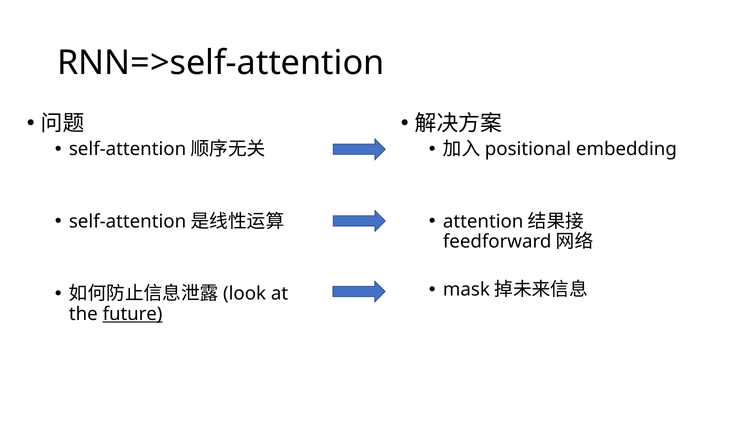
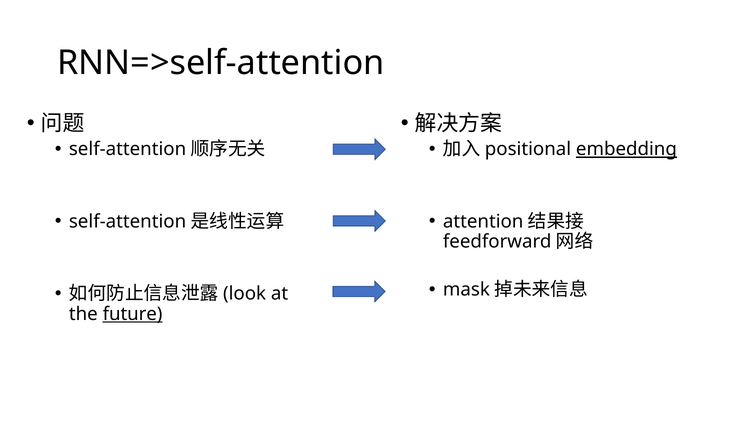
embedding underline: none -> present
